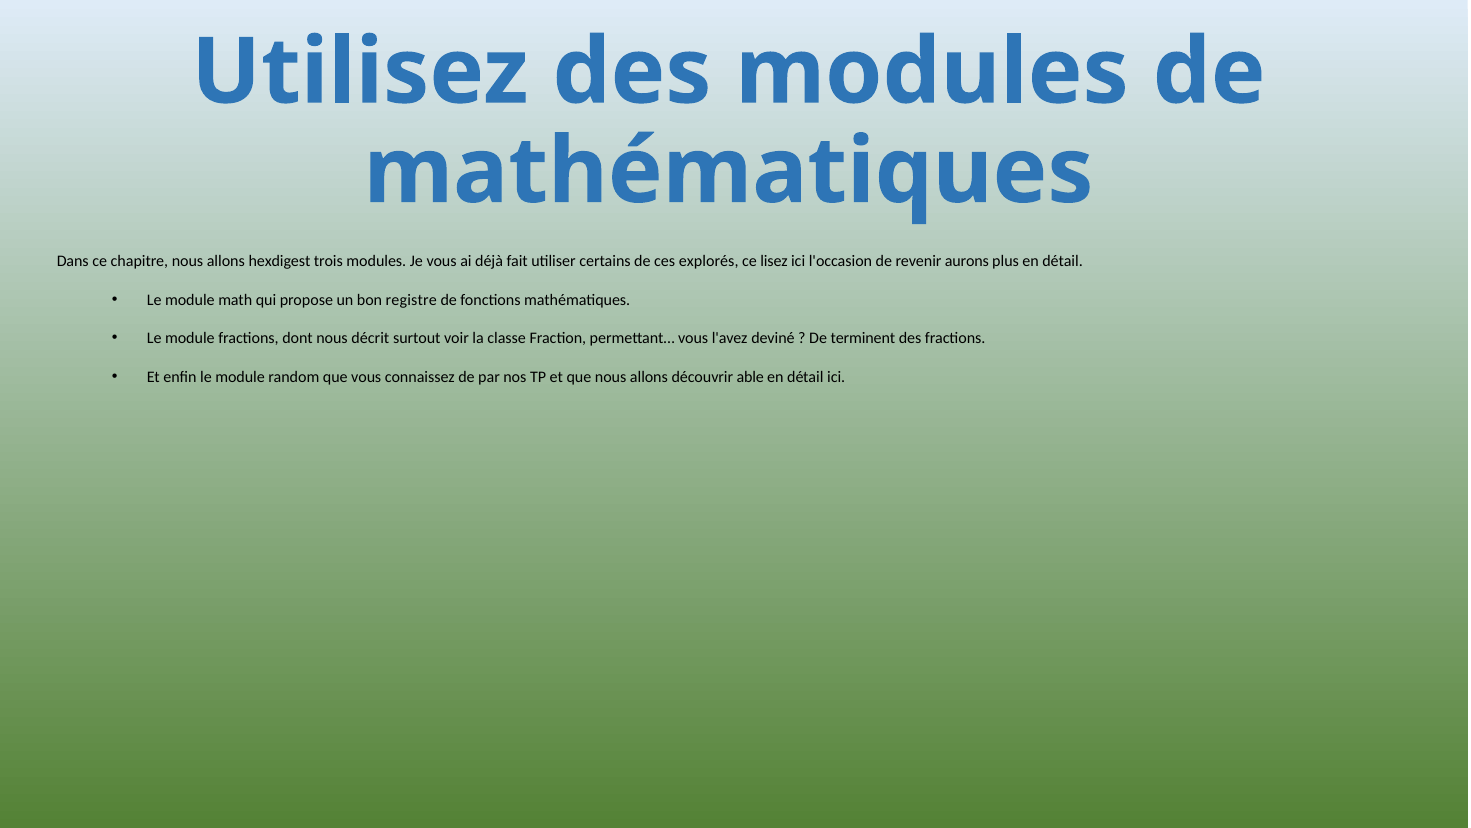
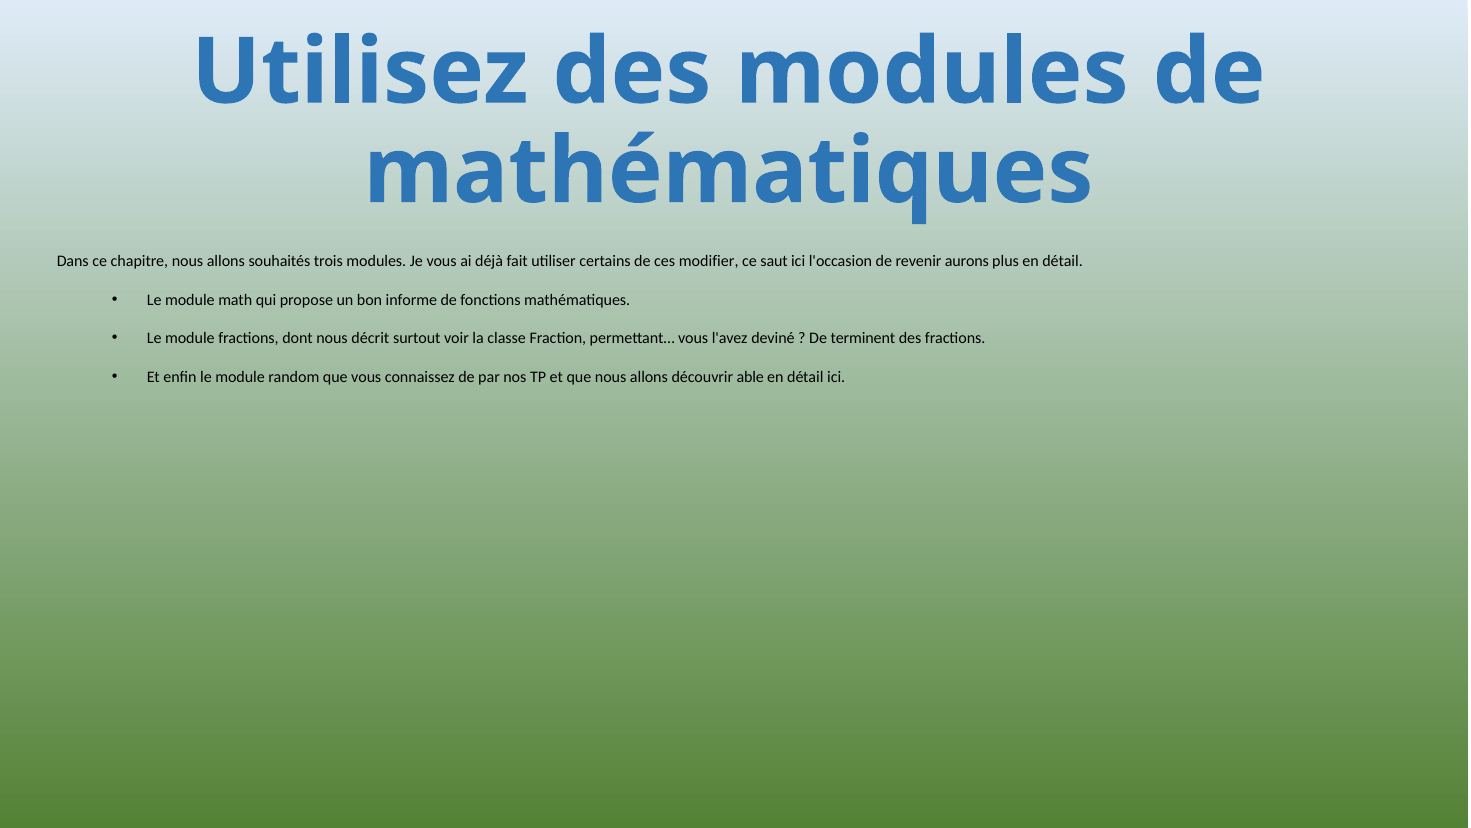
hexdigest: hexdigest -> souhaités
explorés: explorés -> modifier
lisez: lisez -> saut
registre: registre -> informe
